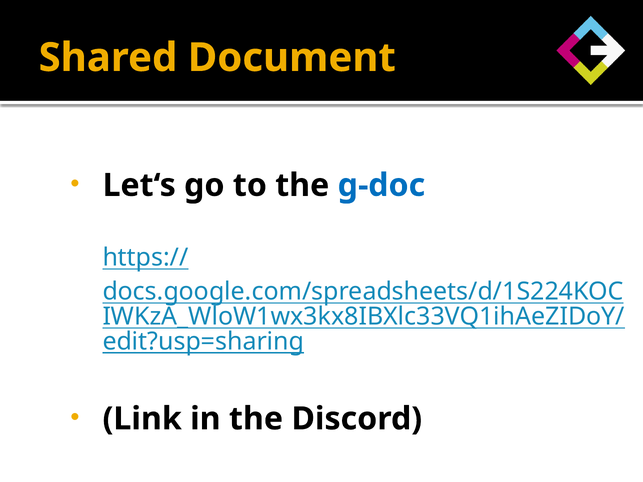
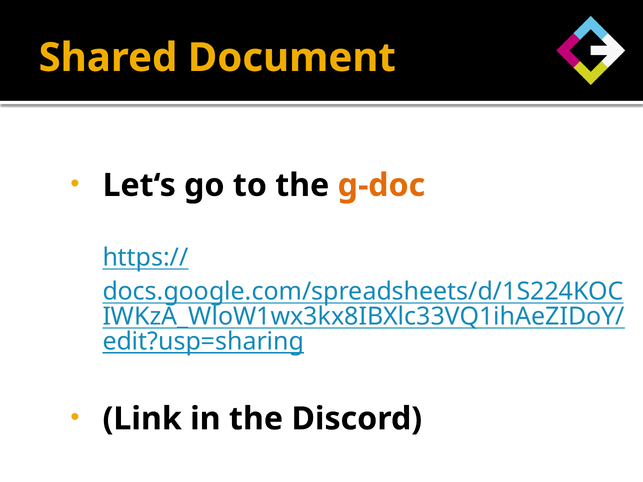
g-doc colour: blue -> orange
